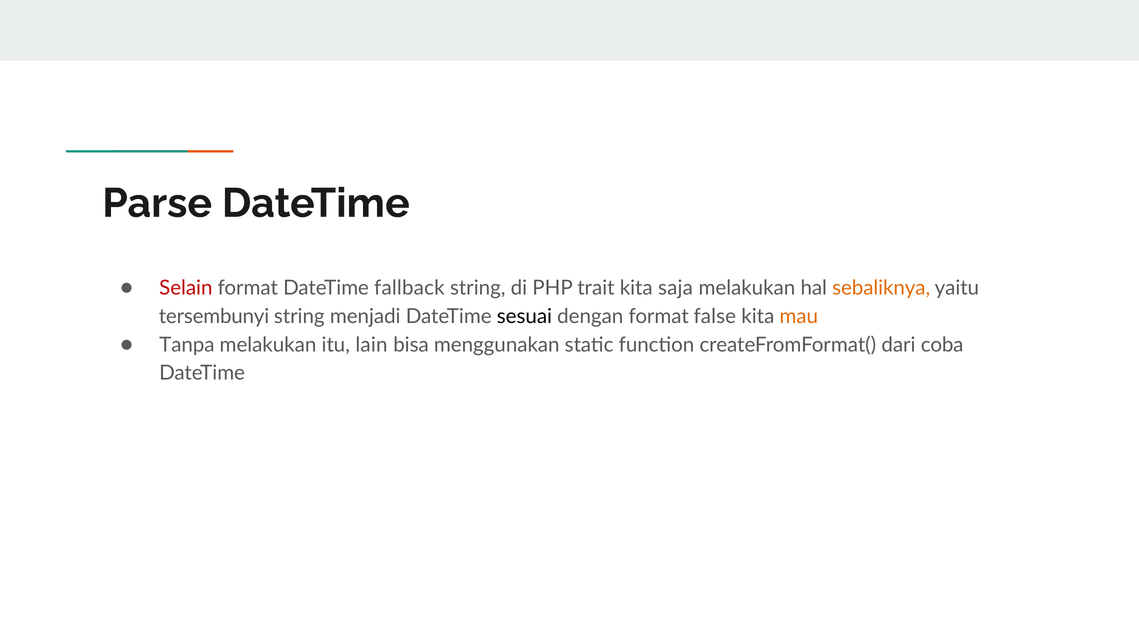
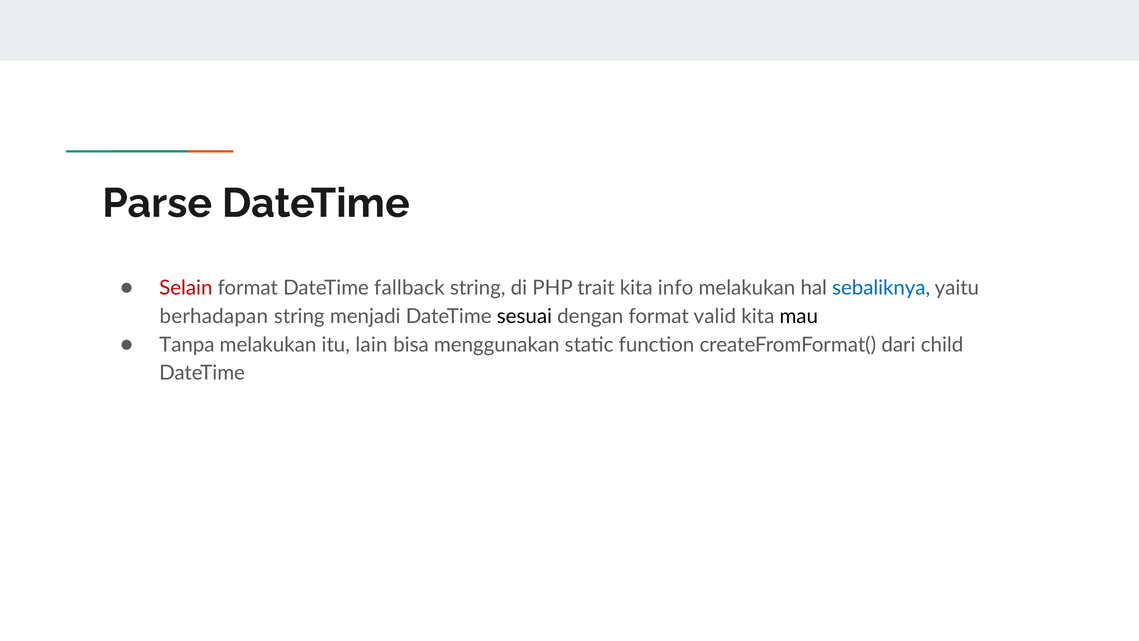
saja: saja -> info
sebaliknya colour: orange -> blue
tersembunyi: tersembunyi -> berhadapan
false: false -> valid
mau colour: orange -> black
coba: coba -> child
